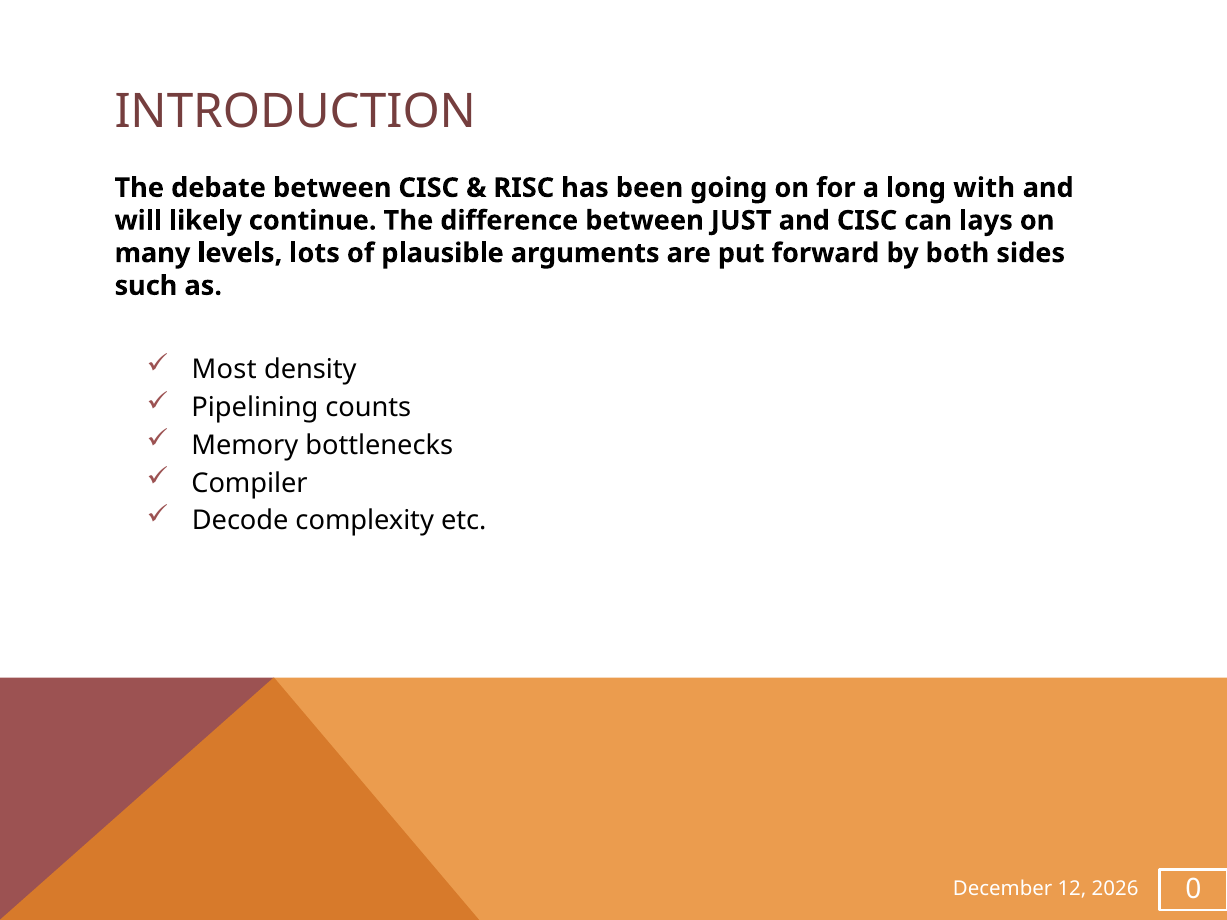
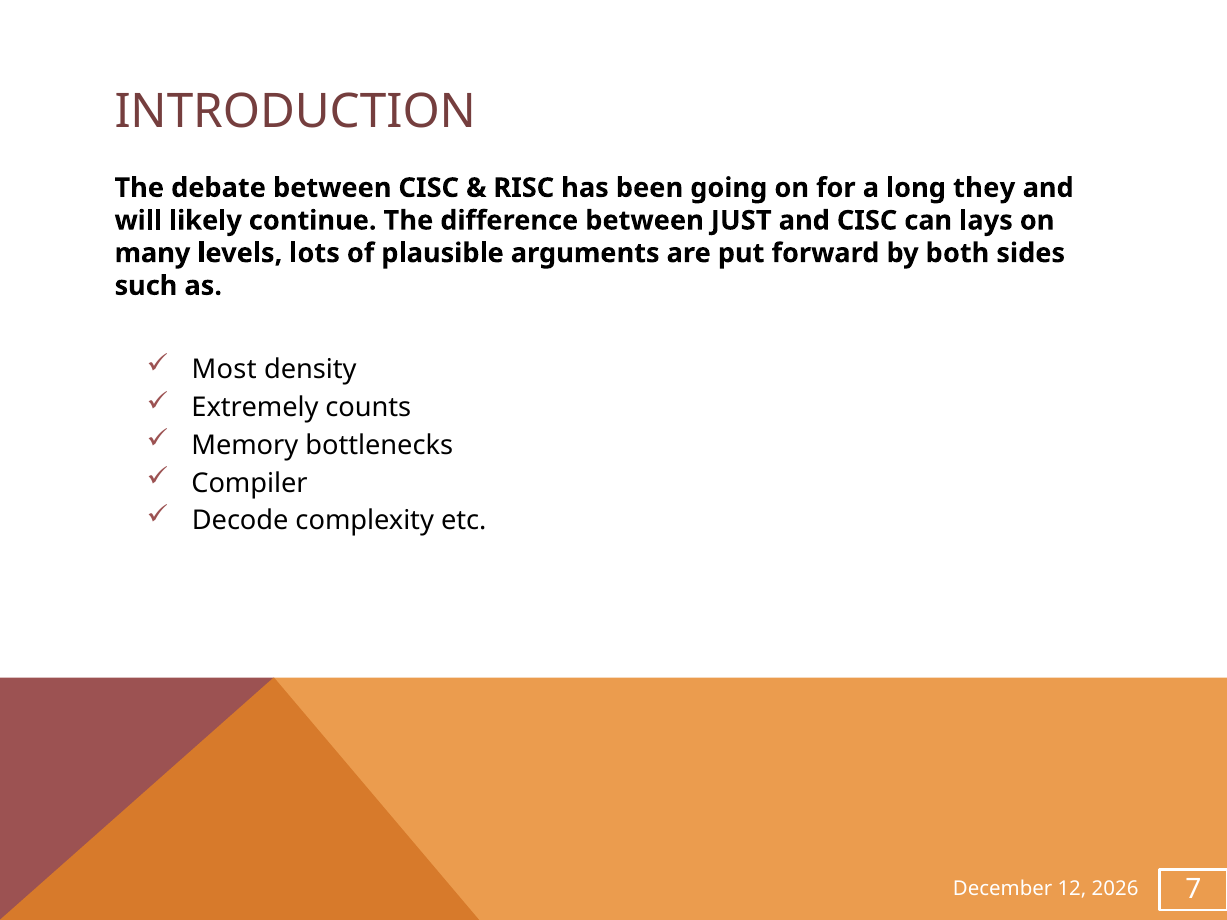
with: with -> they
Pipelining: Pipelining -> Extremely
0: 0 -> 7
